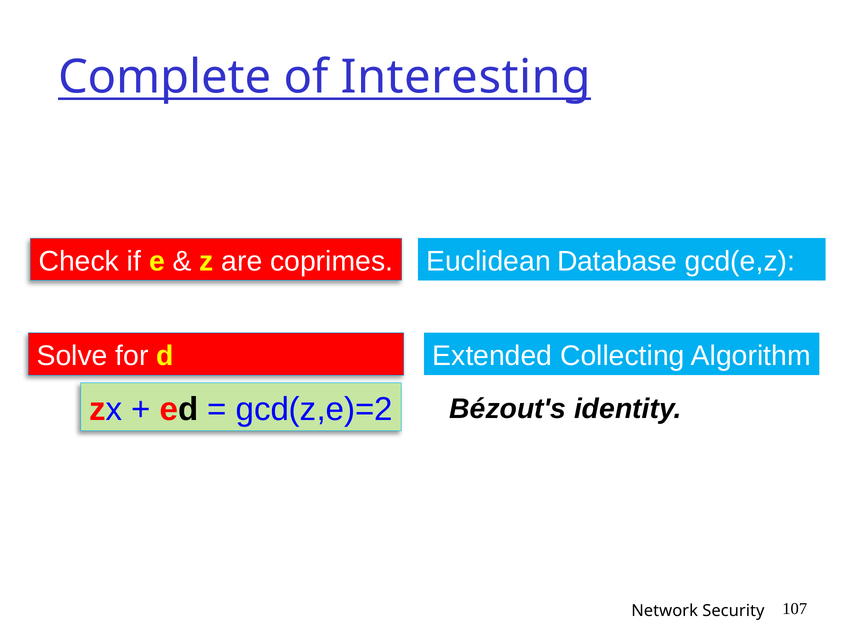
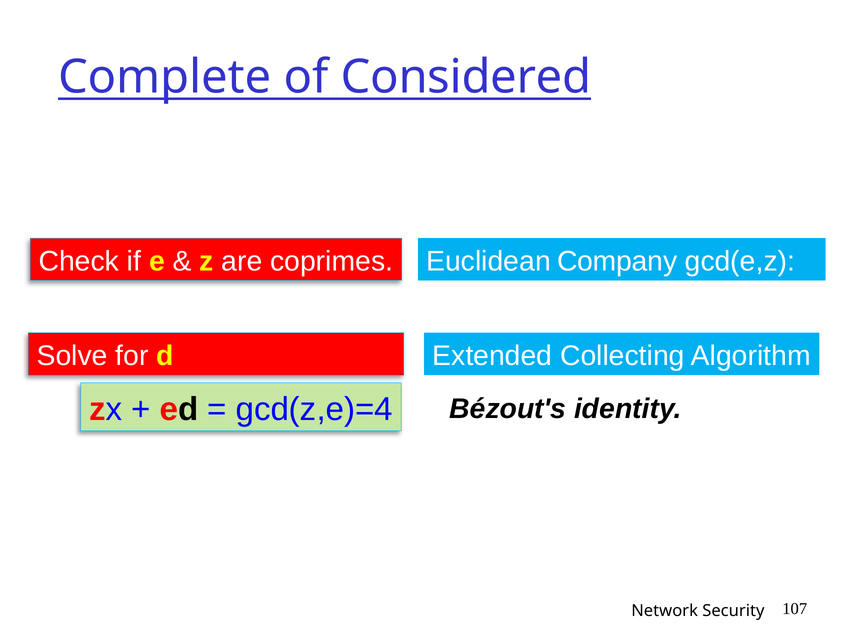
Interesting: Interesting -> Considered
Database: Database -> Company
gcd(z,e)=2: gcd(z,e)=2 -> gcd(z,e)=4
